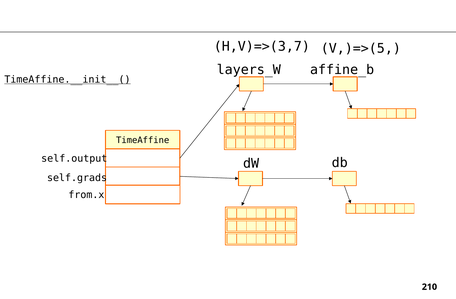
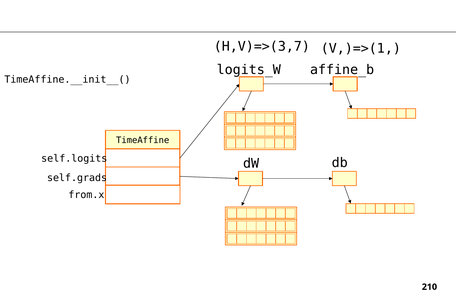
V,)=>(5: V,)=>(5 -> V,)=>(1
layers_W: layers_W -> logits_W
TimeAffine.__init__( underline: present -> none
self.output: self.output -> self.logits
